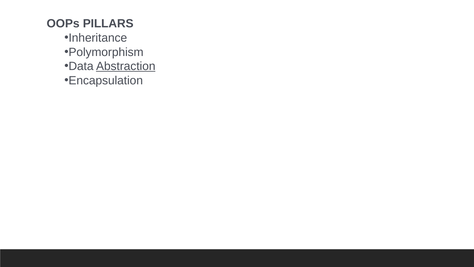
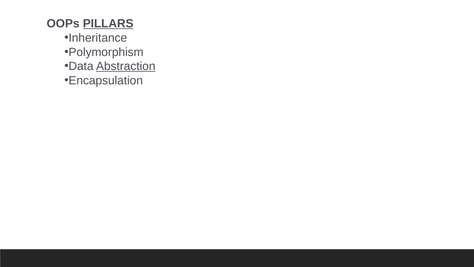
PILLARS underline: none -> present
